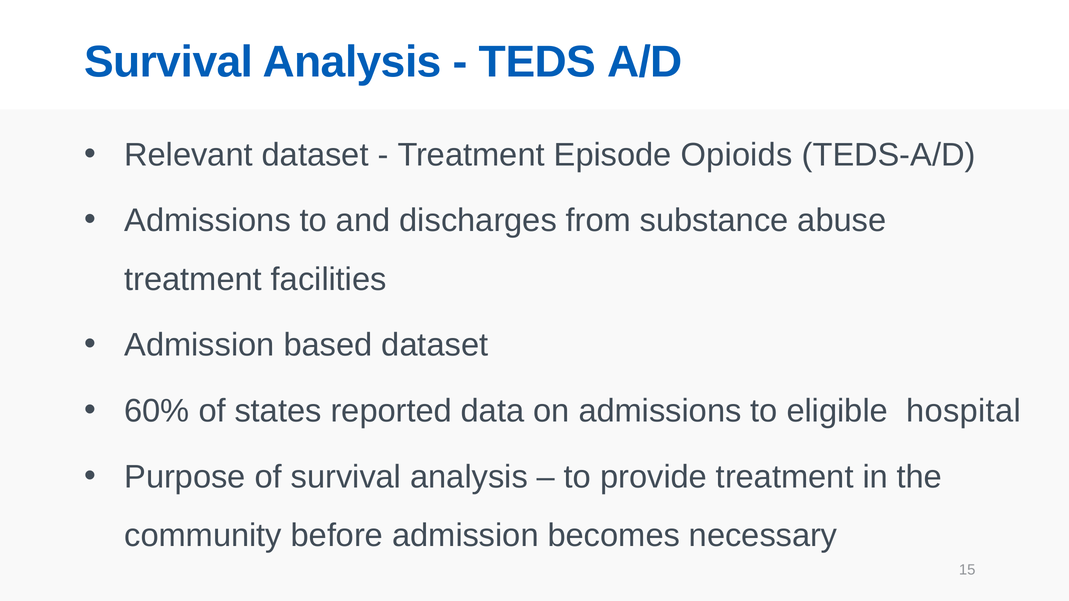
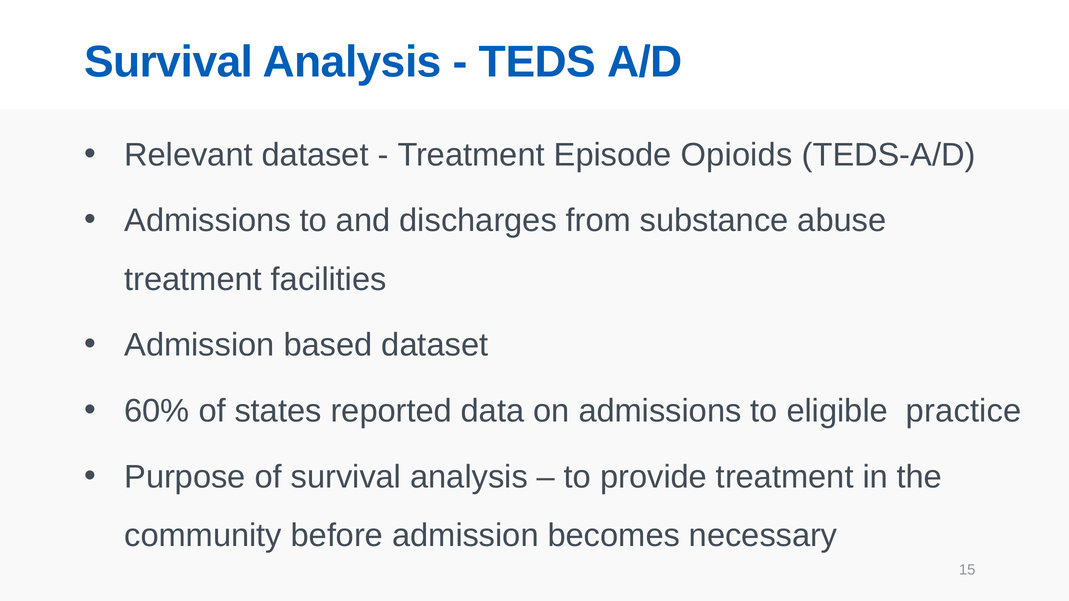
hospital: hospital -> practice
